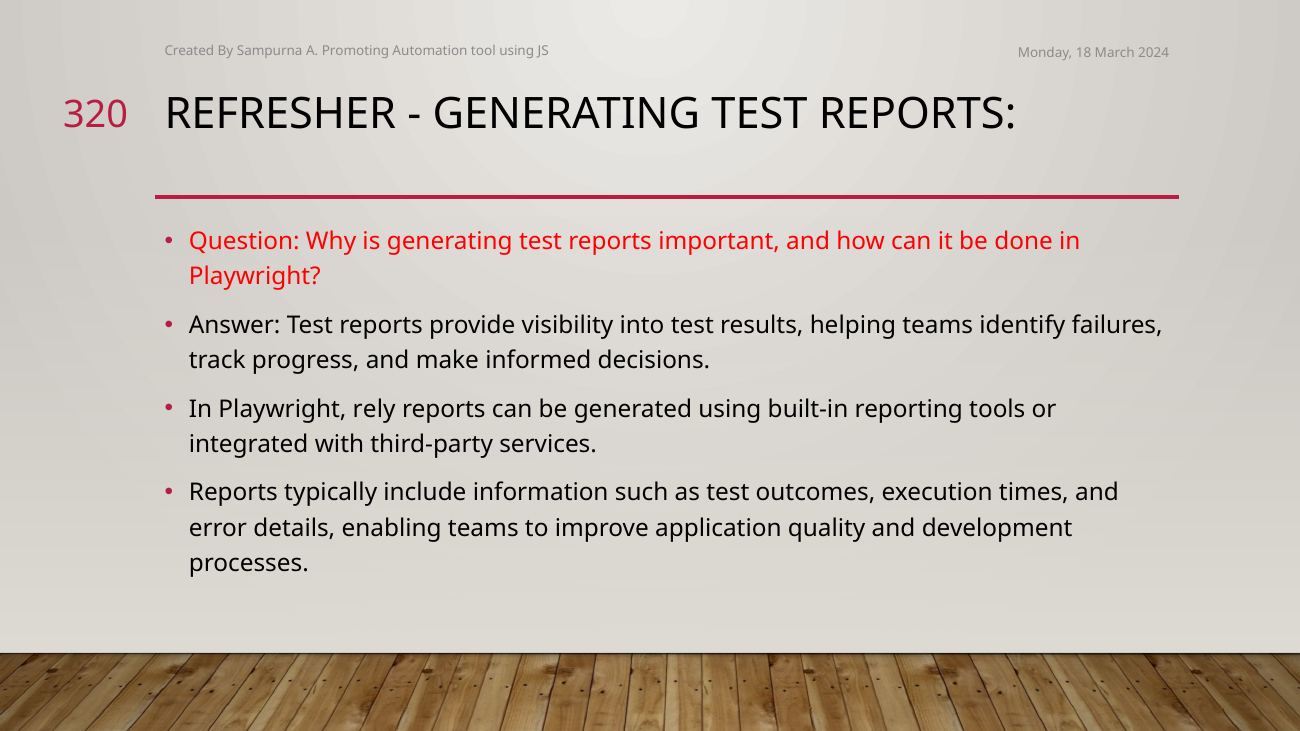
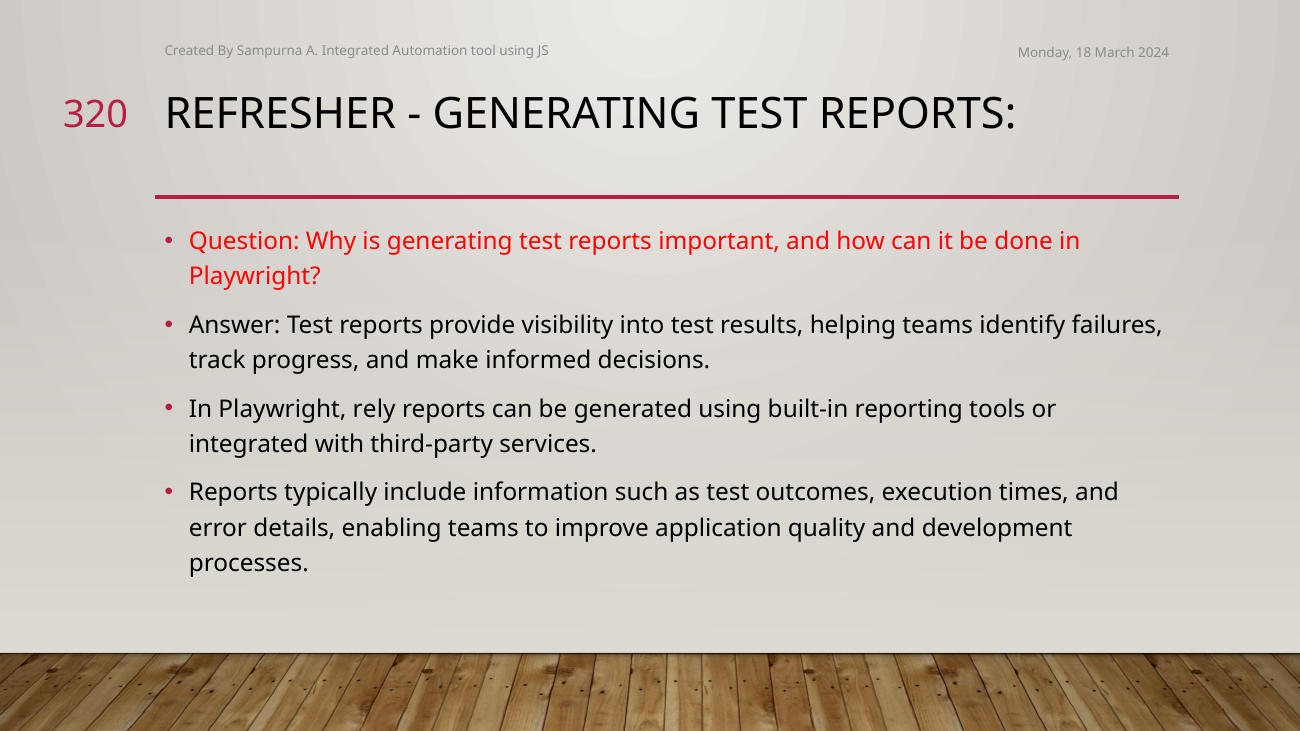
A Promoting: Promoting -> Integrated
